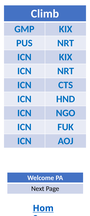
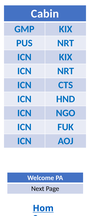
Climb: Climb -> Cabin
